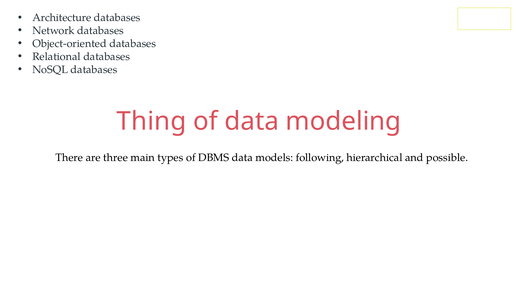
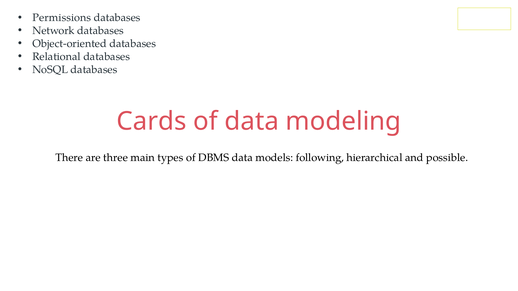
Architecture: Architecture -> Permissions
Thing: Thing -> Cards
